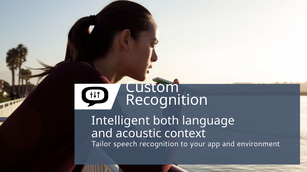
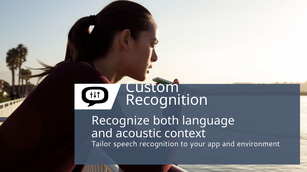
Intelligent: Intelligent -> Recognize
